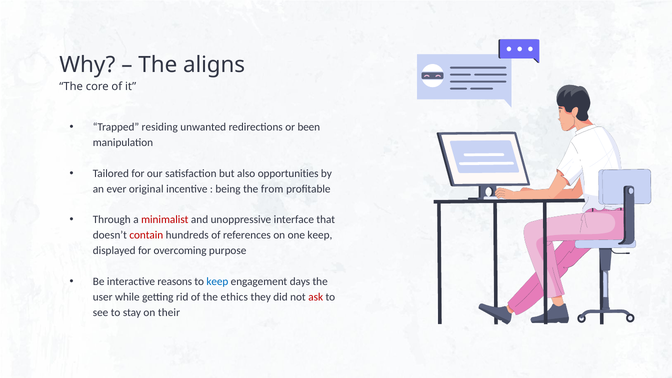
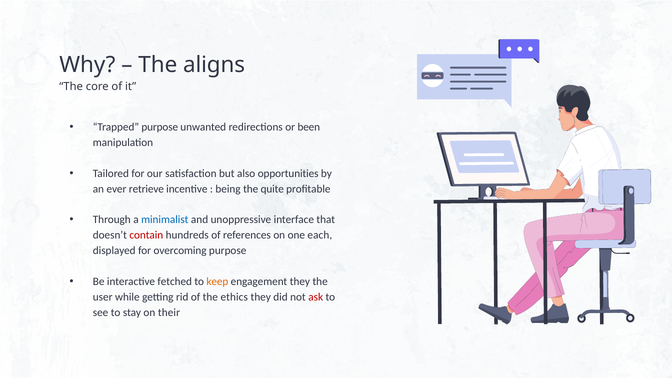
Trapped residing: residing -> purpose
original: original -> retrieve
from: from -> quite
minimalist colour: red -> blue
one keep: keep -> each
reasons: reasons -> fetched
keep at (217, 282) colour: blue -> orange
engagement days: days -> they
